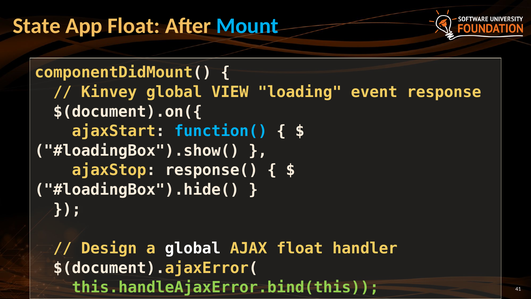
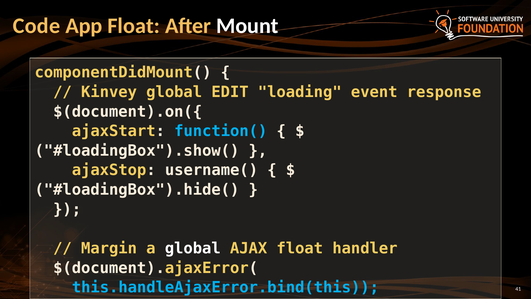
State: State -> Code
Mount colour: light blue -> white
VIEW: VIEW -> EDIT
response(: response( -> username(
Design: Design -> Margin
this.handleAjaxError.bind(this colour: light green -> light blue
